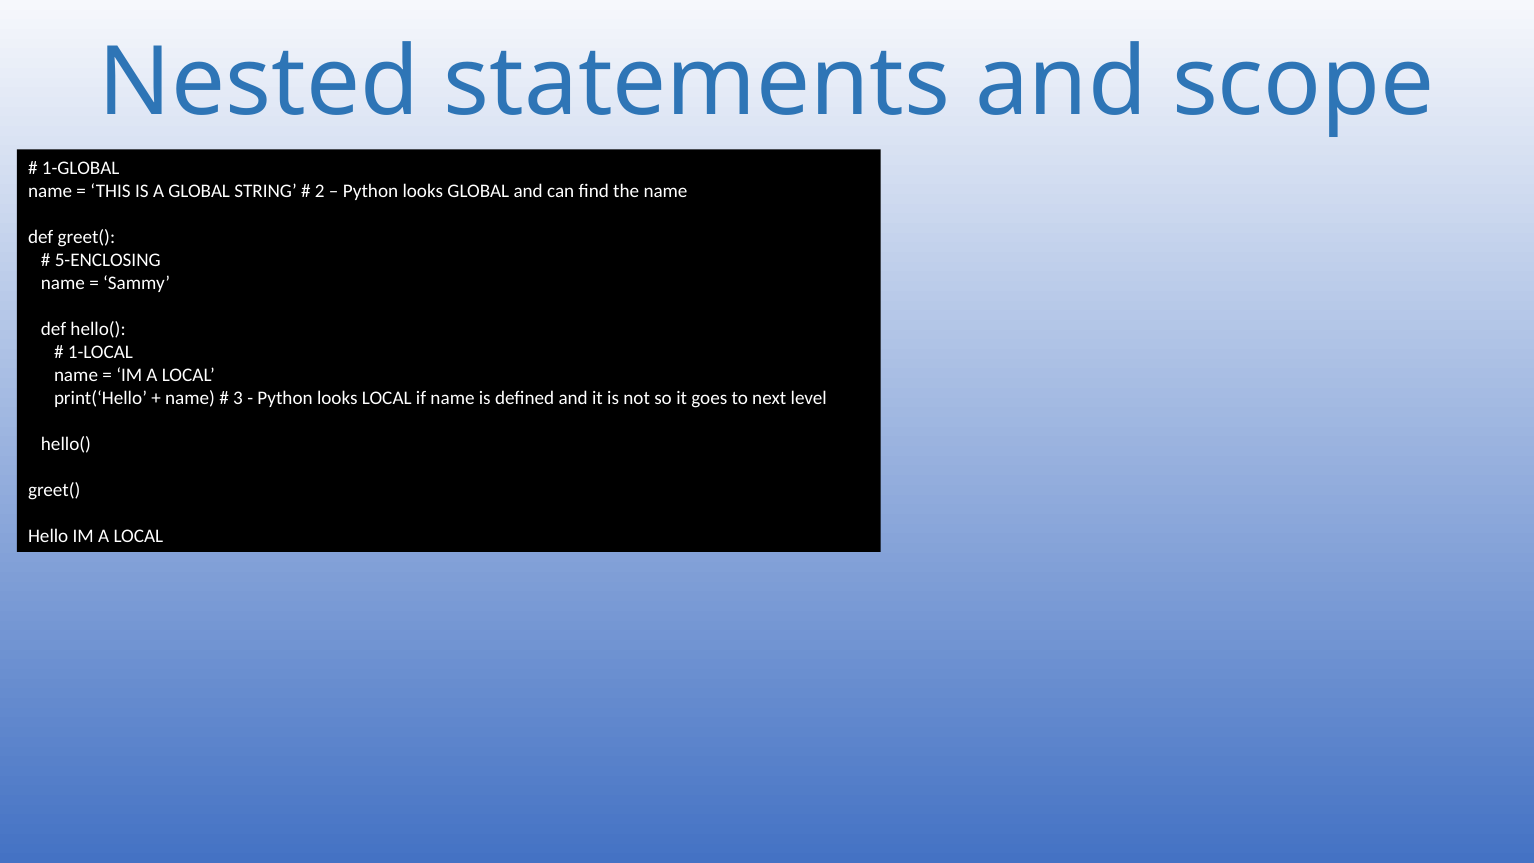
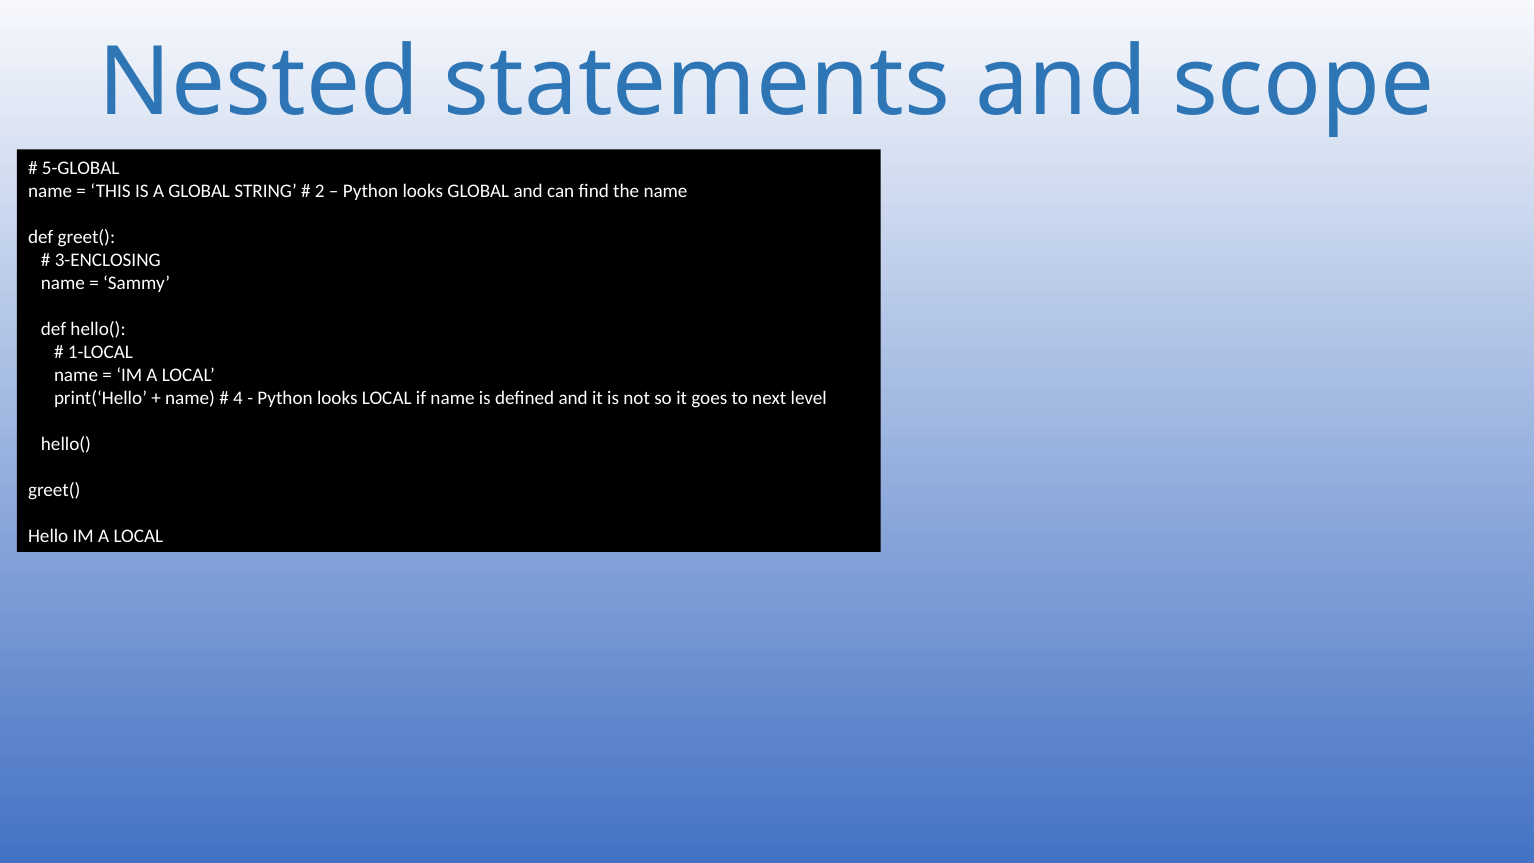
1-GLOBAL: 1-GLOBAL -> 5-GLOBAL
5-ENCLOSING: 5-ENCLOSING -> 3-ENCLOSING
3: 3 -> 4
